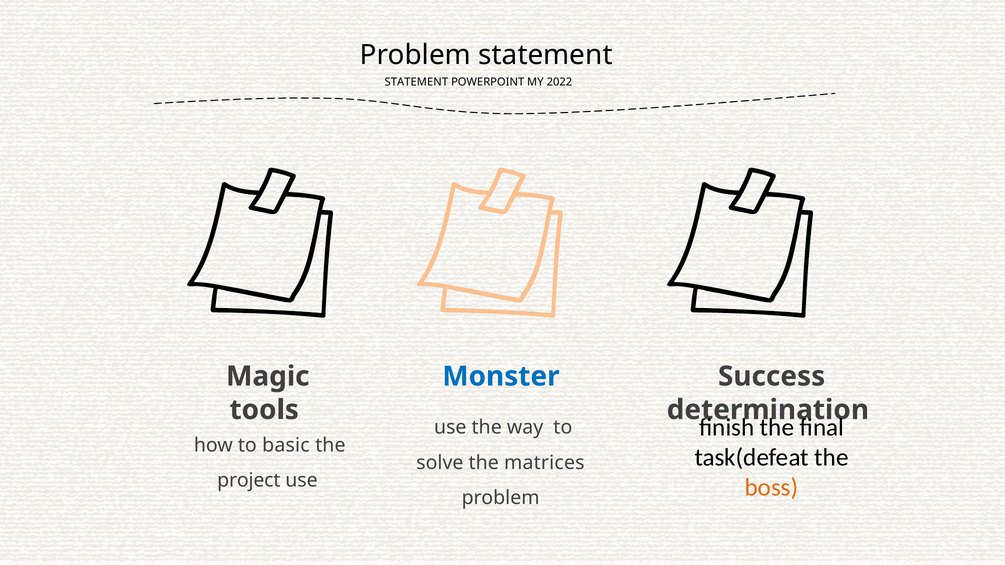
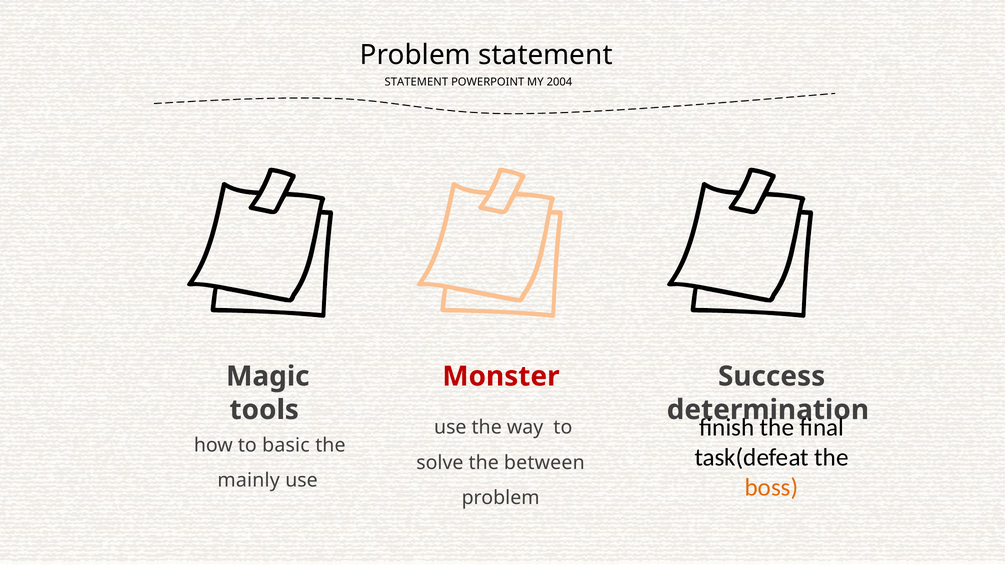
2022: 2022 -> 2004
Monster colour: blue -> red
matrices: matrices -> between
project: project -> mainly
